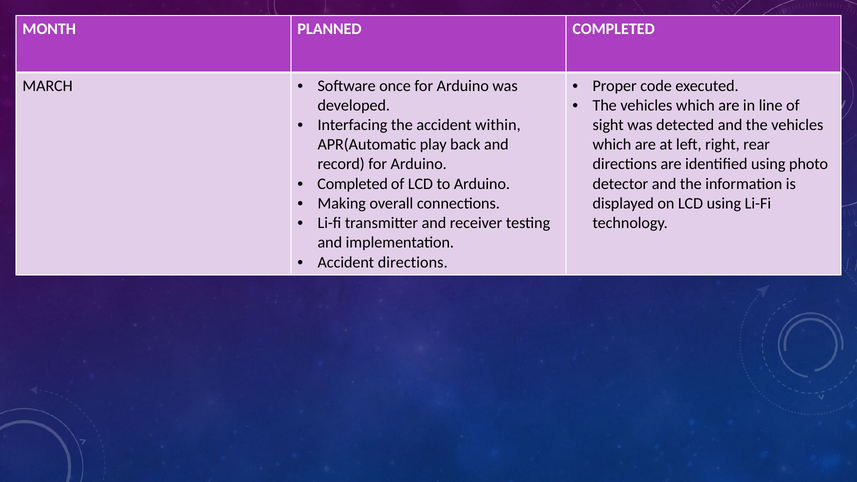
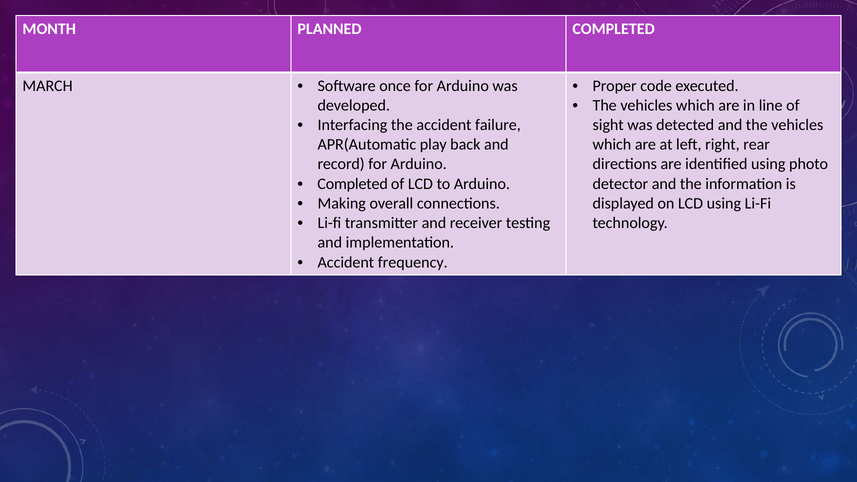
within: within -> failure
Accident directions: directions -> frequency
